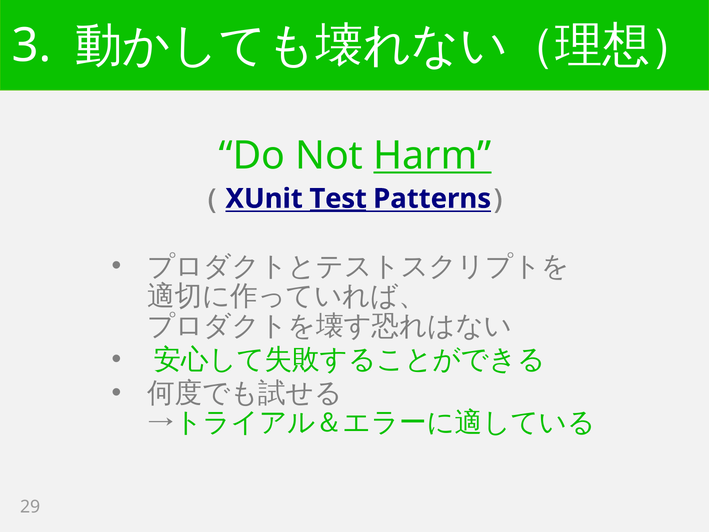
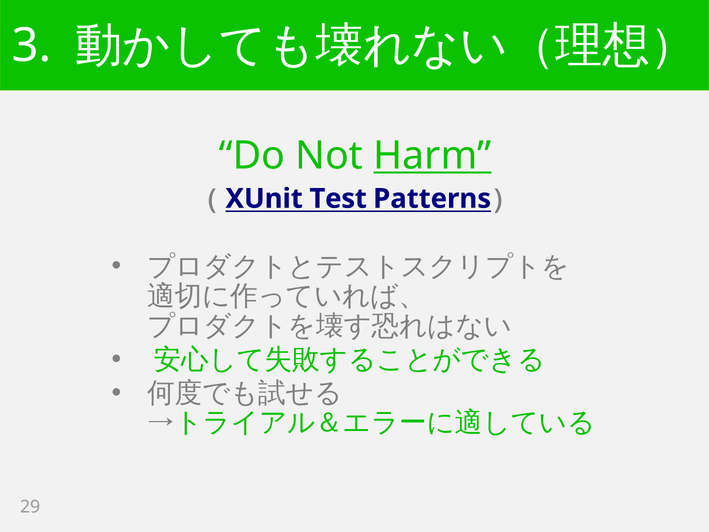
Test underline: present -> none
